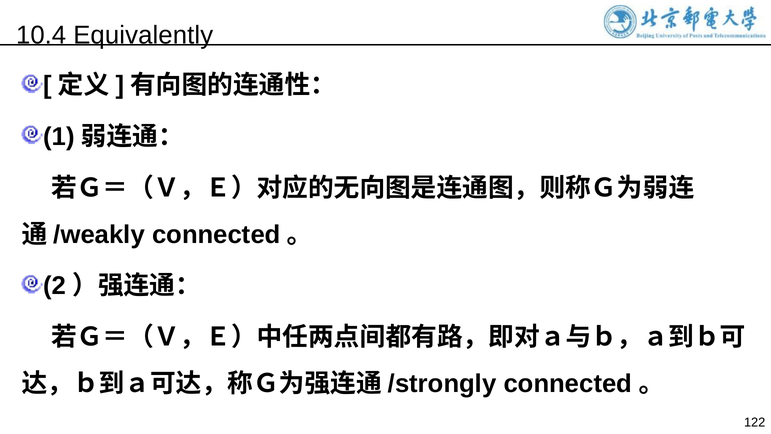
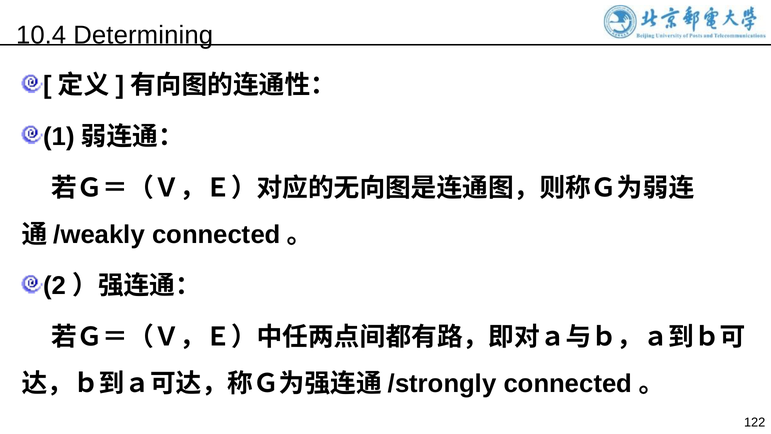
Equivalently: Equivalently -> Determining
